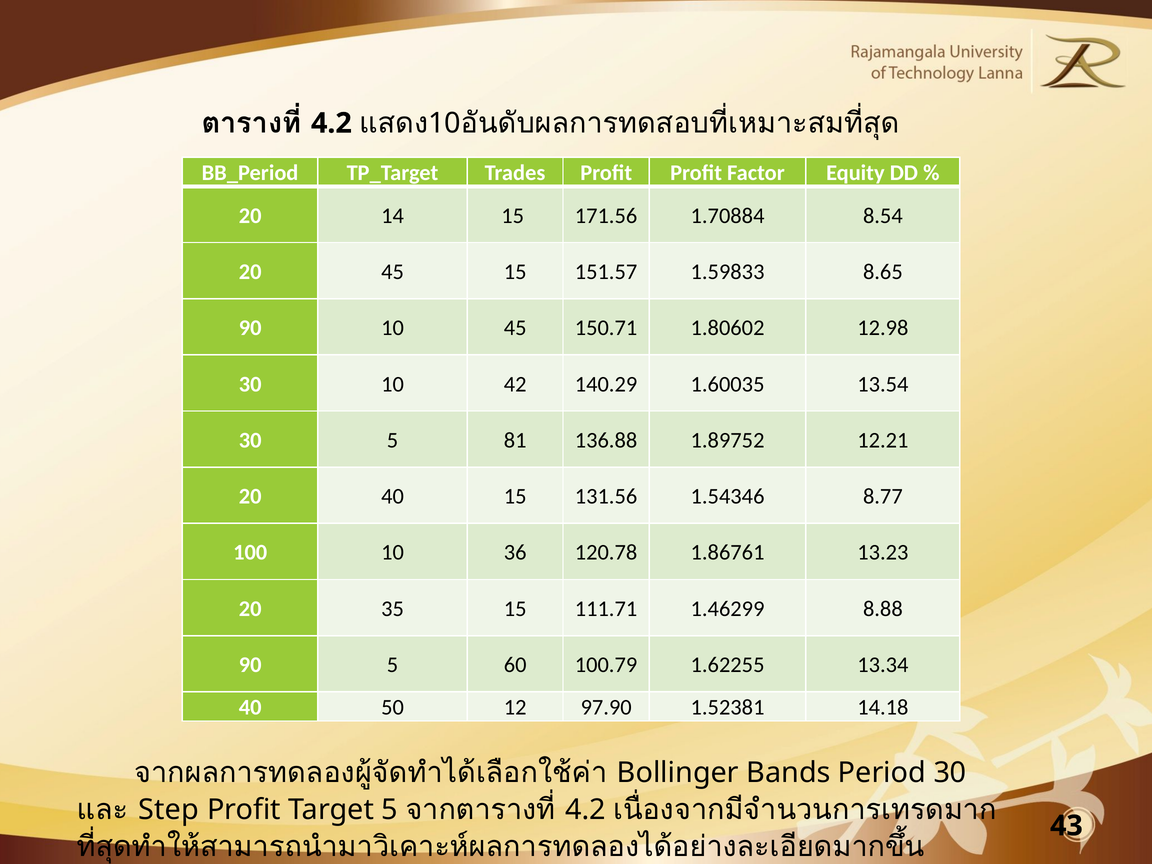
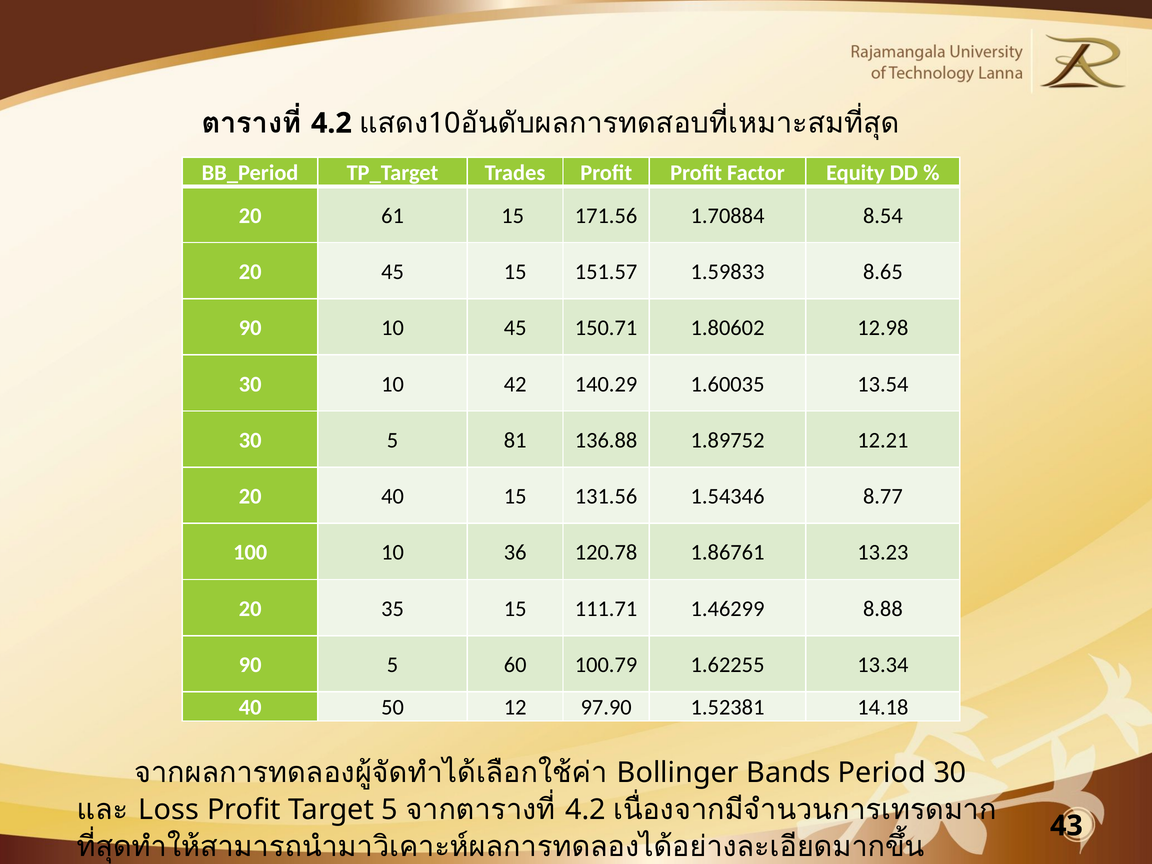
14: 14 -> 61
Step: Step -> Loss
